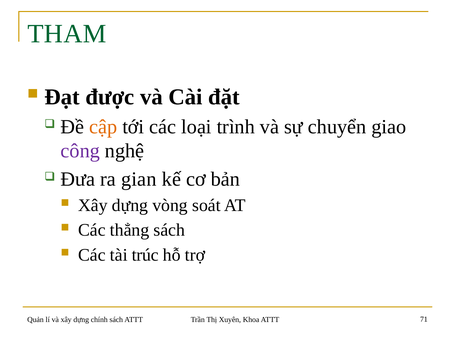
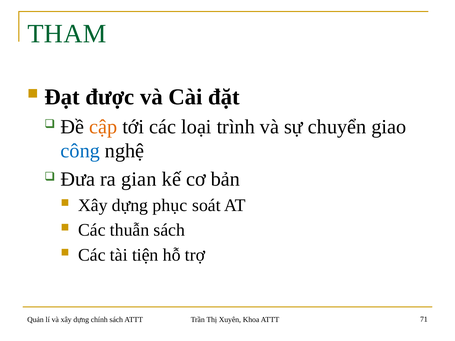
công colour: purple -> blue
vòng: vòng -> phục
thẳng: thẳng -> thuẫn
trúc: trúc -> tiện
